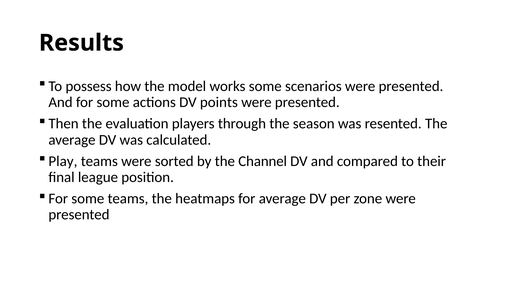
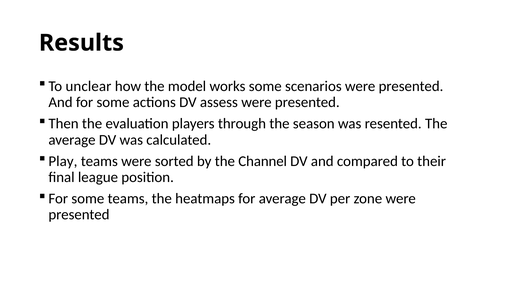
possess: possess -> unclear
points: points -> assess
